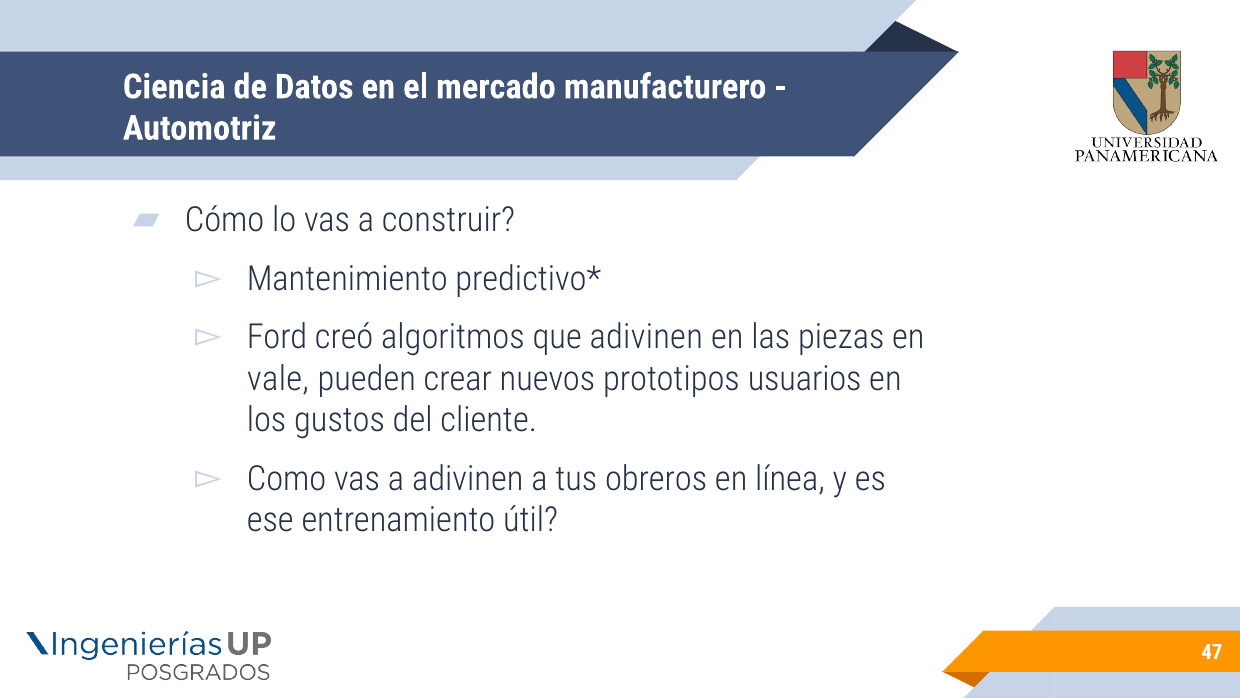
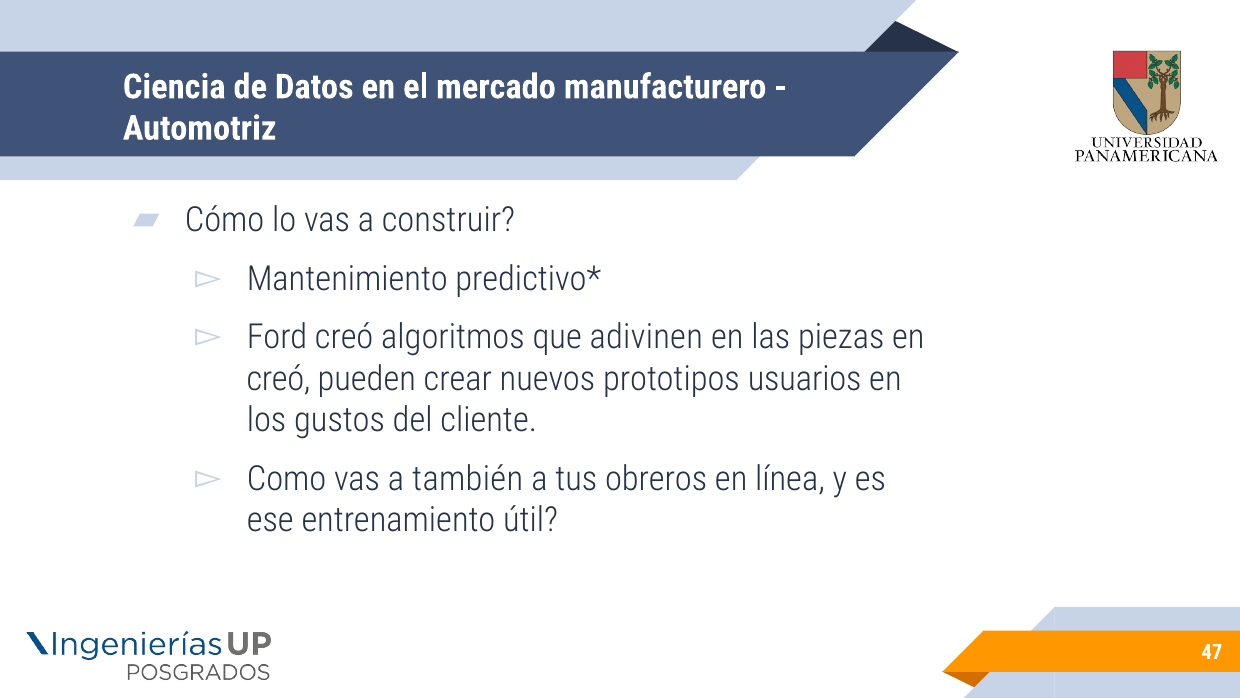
vale at (278, 378): vale -> creó
a adivinen: adivinen -> también
